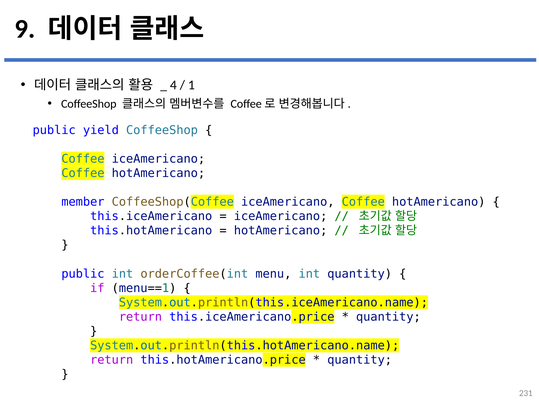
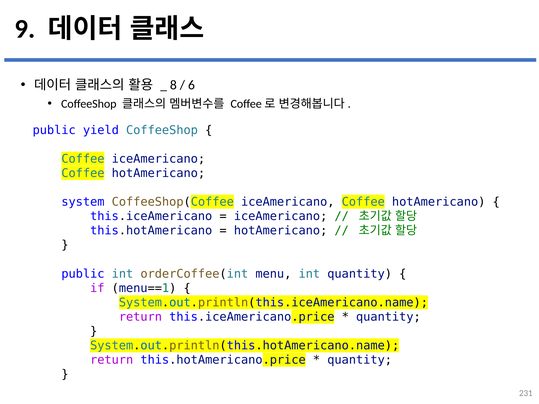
4: 4 -> 8
1: 1 -> 6
member: member -> system
